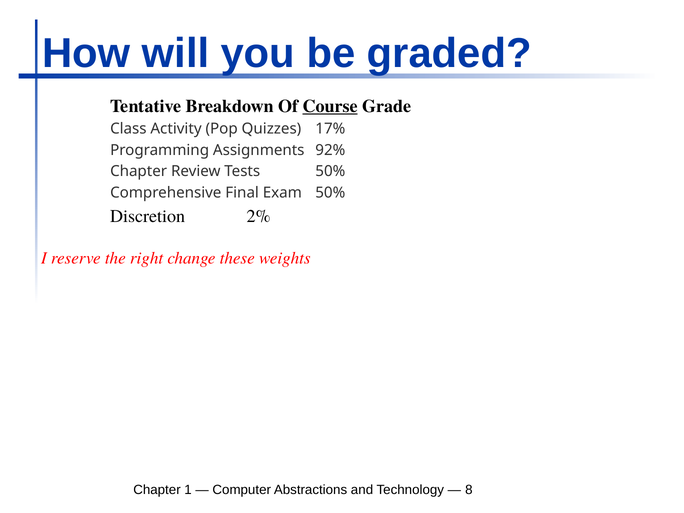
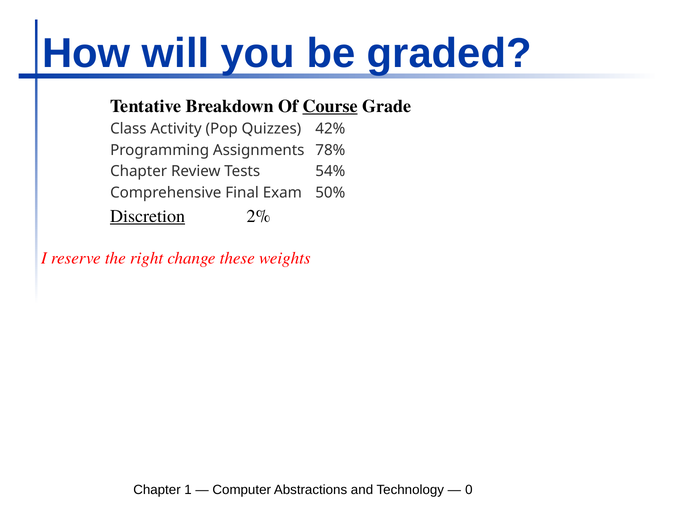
17%: 17% -> 42%
92%: 92% -> 78%
Tests 50%: 50% -> 54%
Discretion underline: none -> present
8: 8 -> 0
